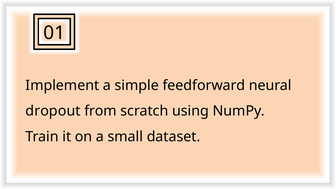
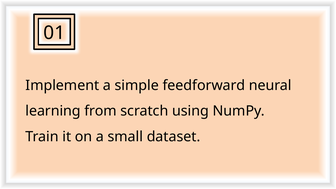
dropout: dropout -> learning
